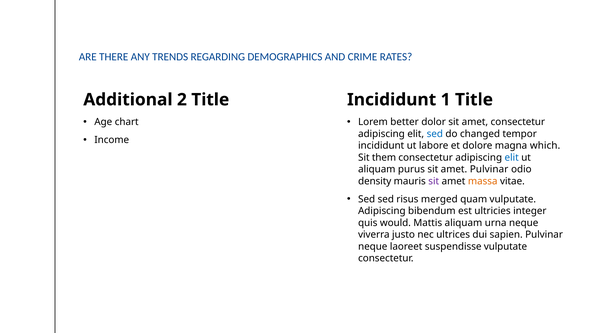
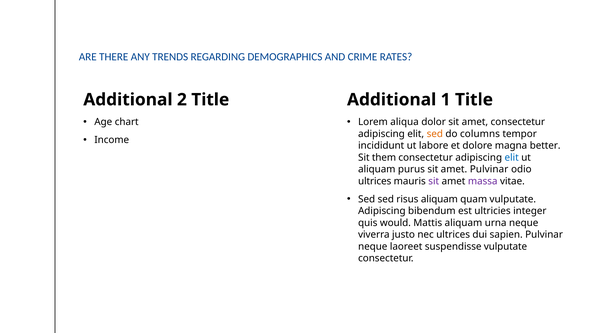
Title Incididunt: Incididunt -> Additional
better: better -> aliqua
sed at (435, 134) colour: blue -> orange
changed: changed -> columns
which: which -> better
density at (375, 181): density -> ultrices
massa colour: orange -> purple
risus merged: merged -> aliquam
